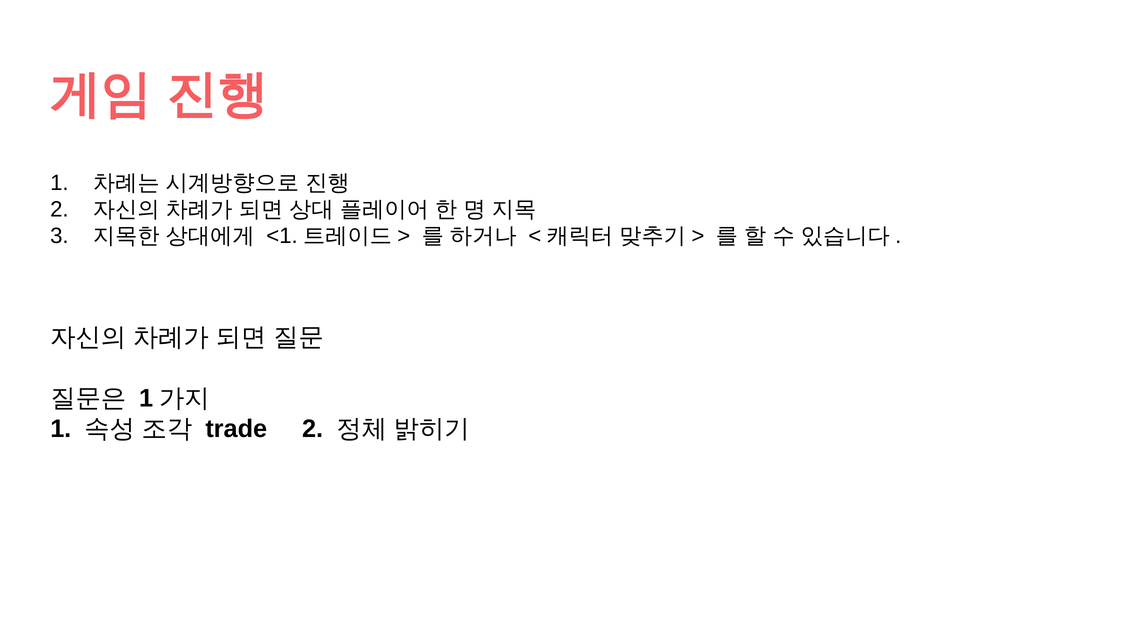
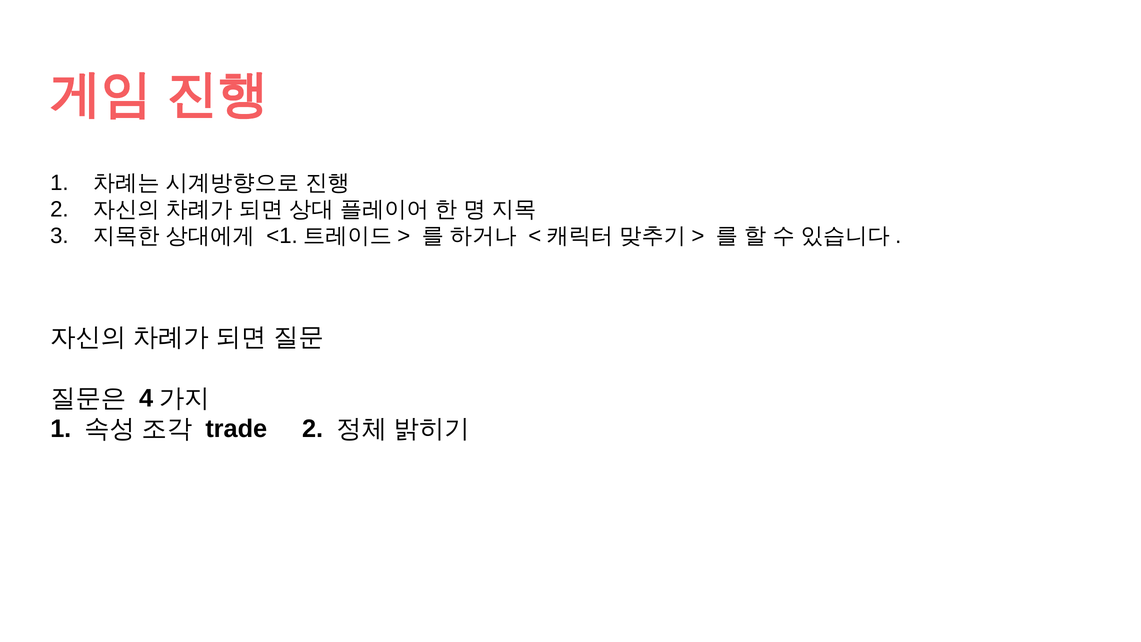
1 at (146, 398): 1 -> 4
